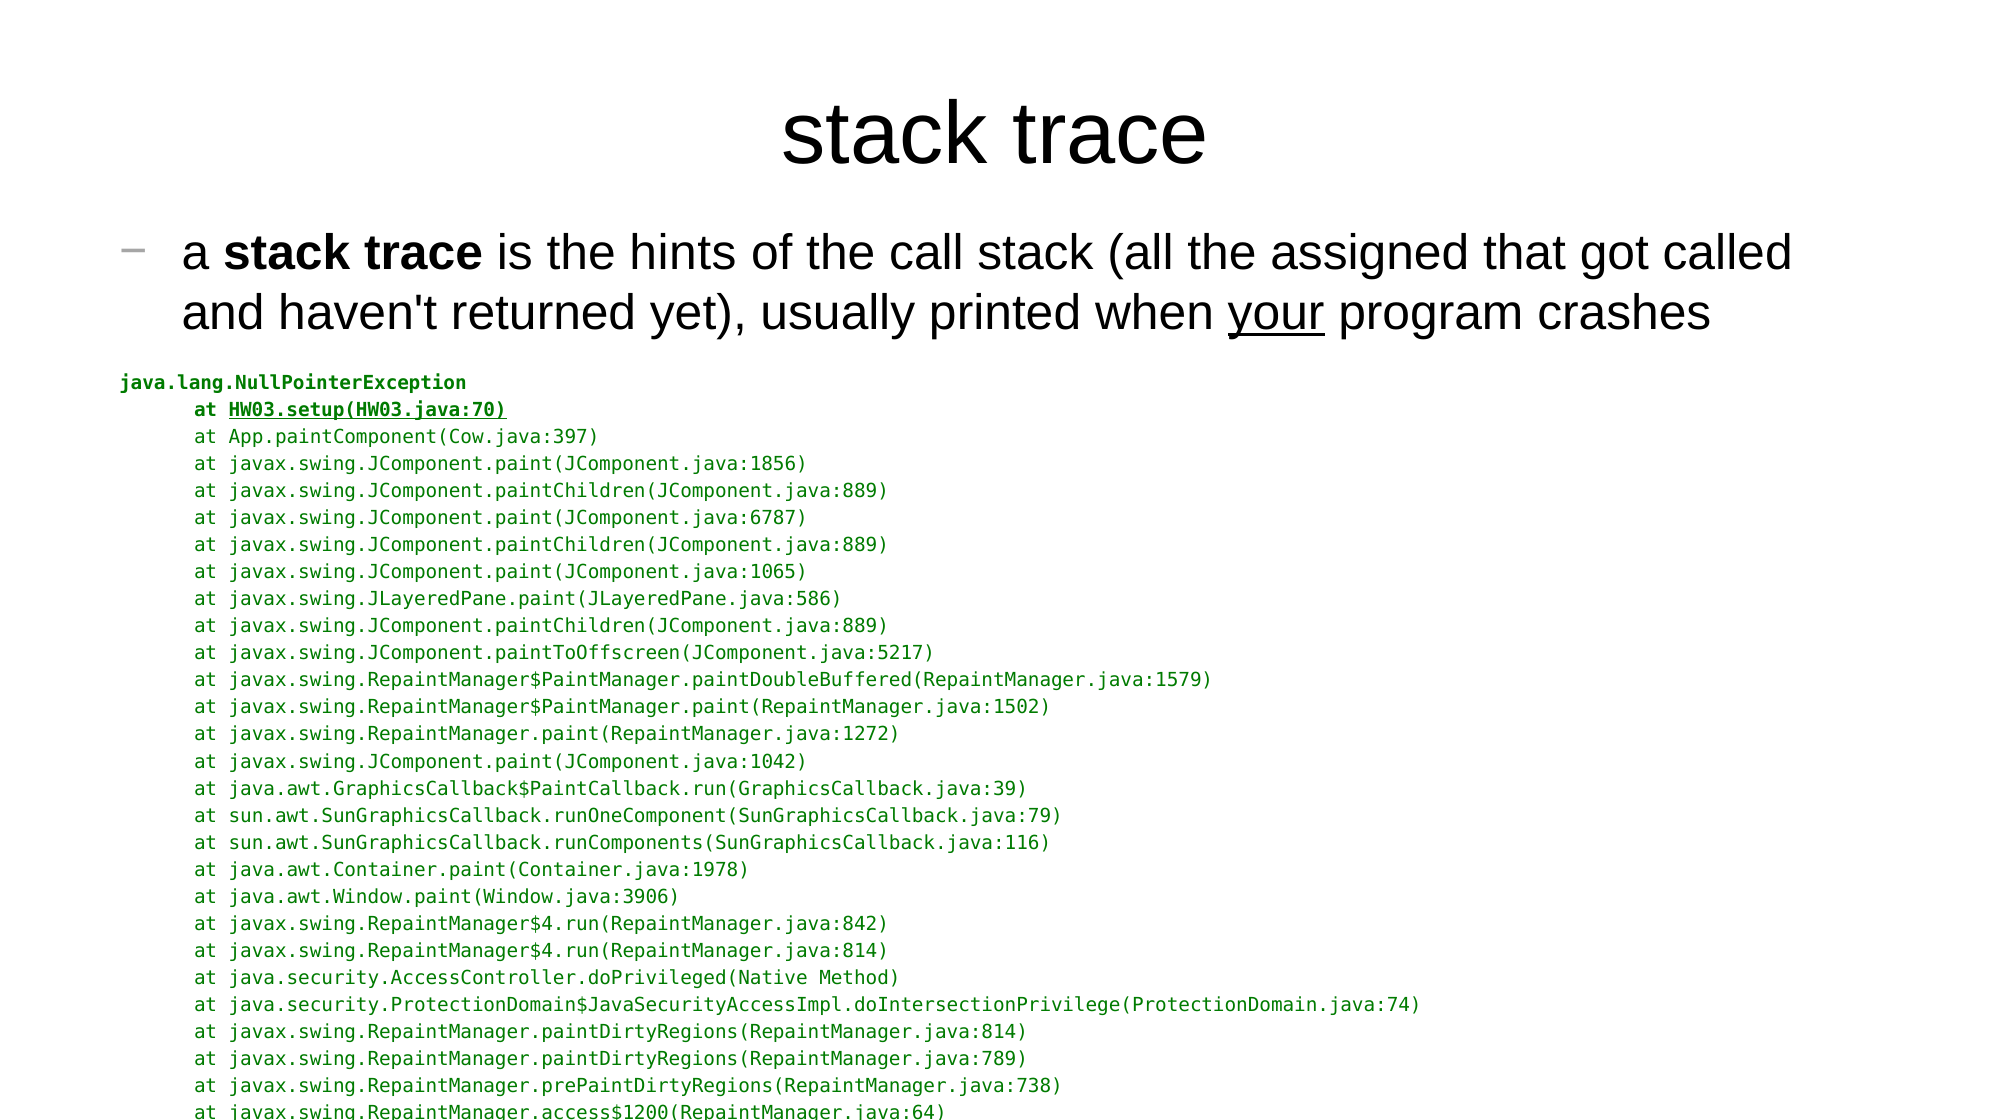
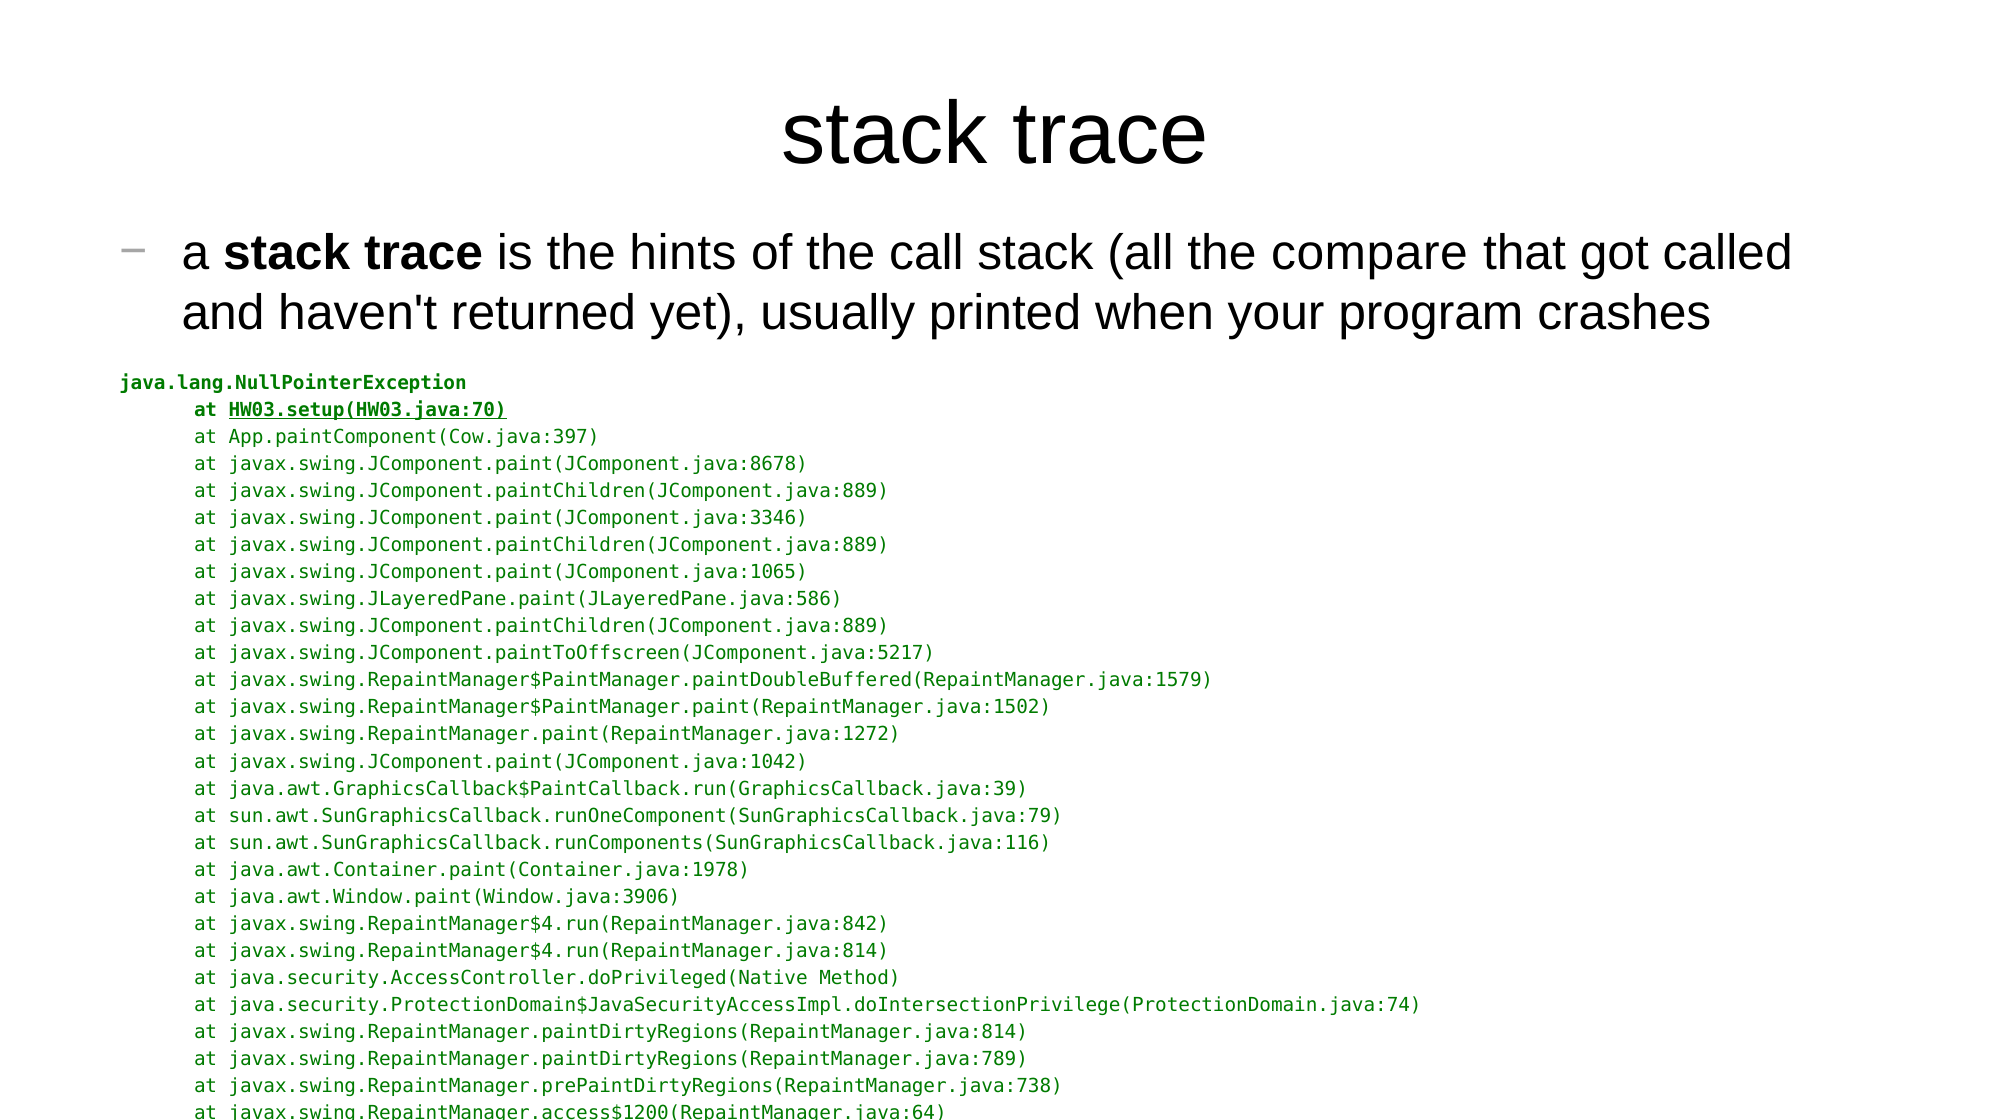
assigned: assigned -> compare
your underline: present -> none
javax.swing.JComponent.paint(JComponent.java:1856: javax.swing.JComponent.paint(JComponent.java:1856 -> javax.swing.JComponent.paint(JComponent.java:8678
javax.swing.JComponent.paint(JComponent.java:6787: javax.swing.JComponent.paint(JComponent.java:6787 -> javax.swing.JComponent.paint(JComponent.java:3346
